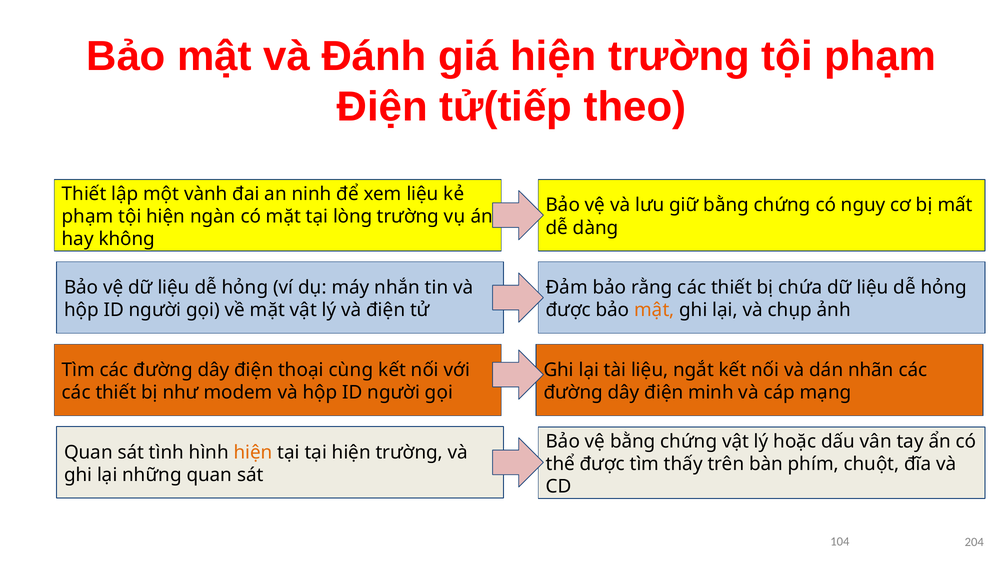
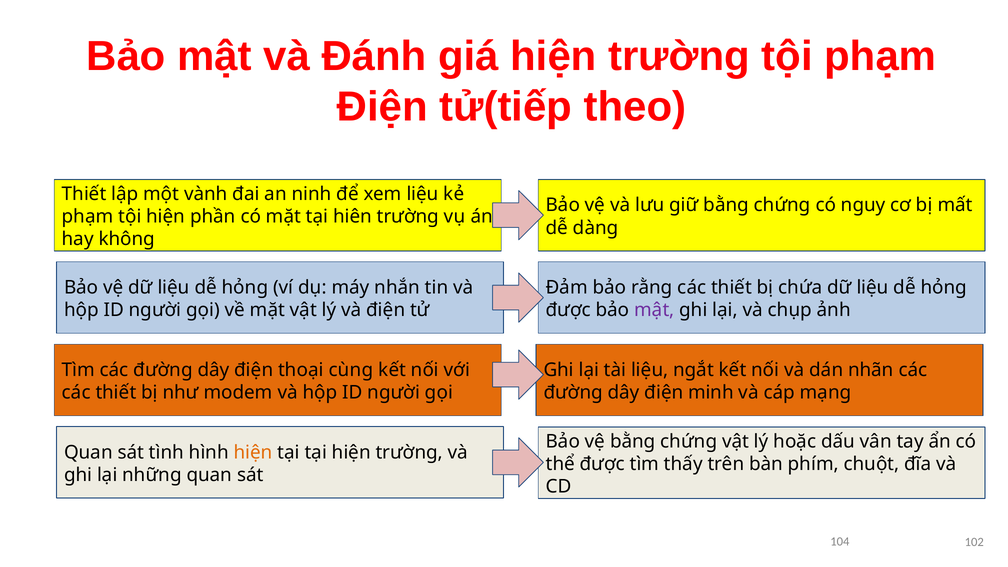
ngàn: ngàn -> phần
lòng: lòng -> hiên
mật at (654, 310) colour: orange -> purple
204: 204 -> 102
